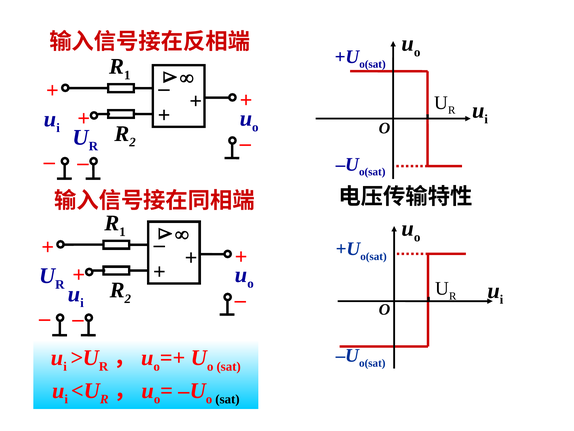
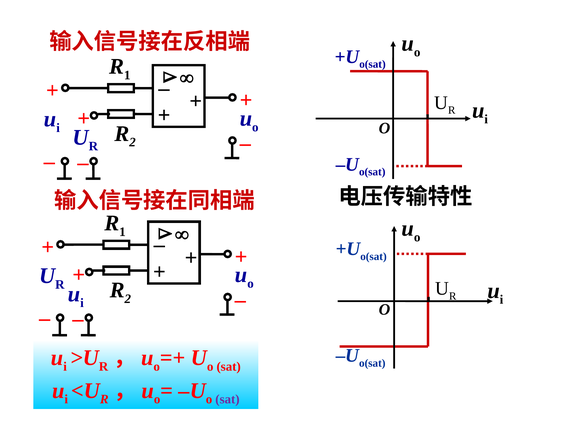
sat at (227, 399) colour: black -> purple
